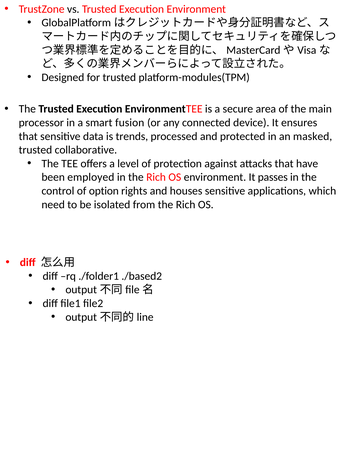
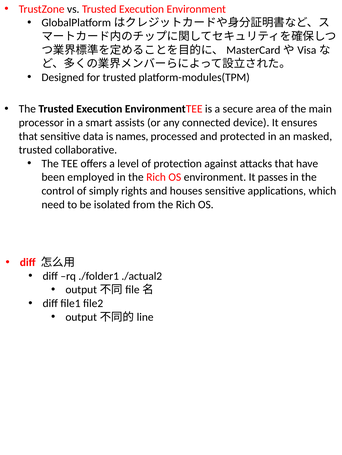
fusion: fusion -> assists
trends: trends -> names
option: option -> simply
./based2: ./based2 -> ./actual2
